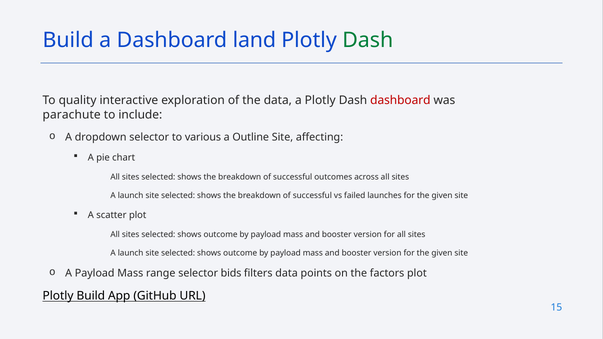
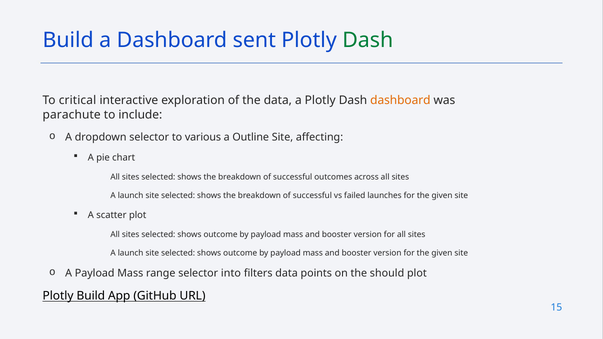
land: land -> sent
quality: quality -> critical
dashboard at (400, 101) colour: red -> orange
bids: bids -> into
factors: factors -> should
